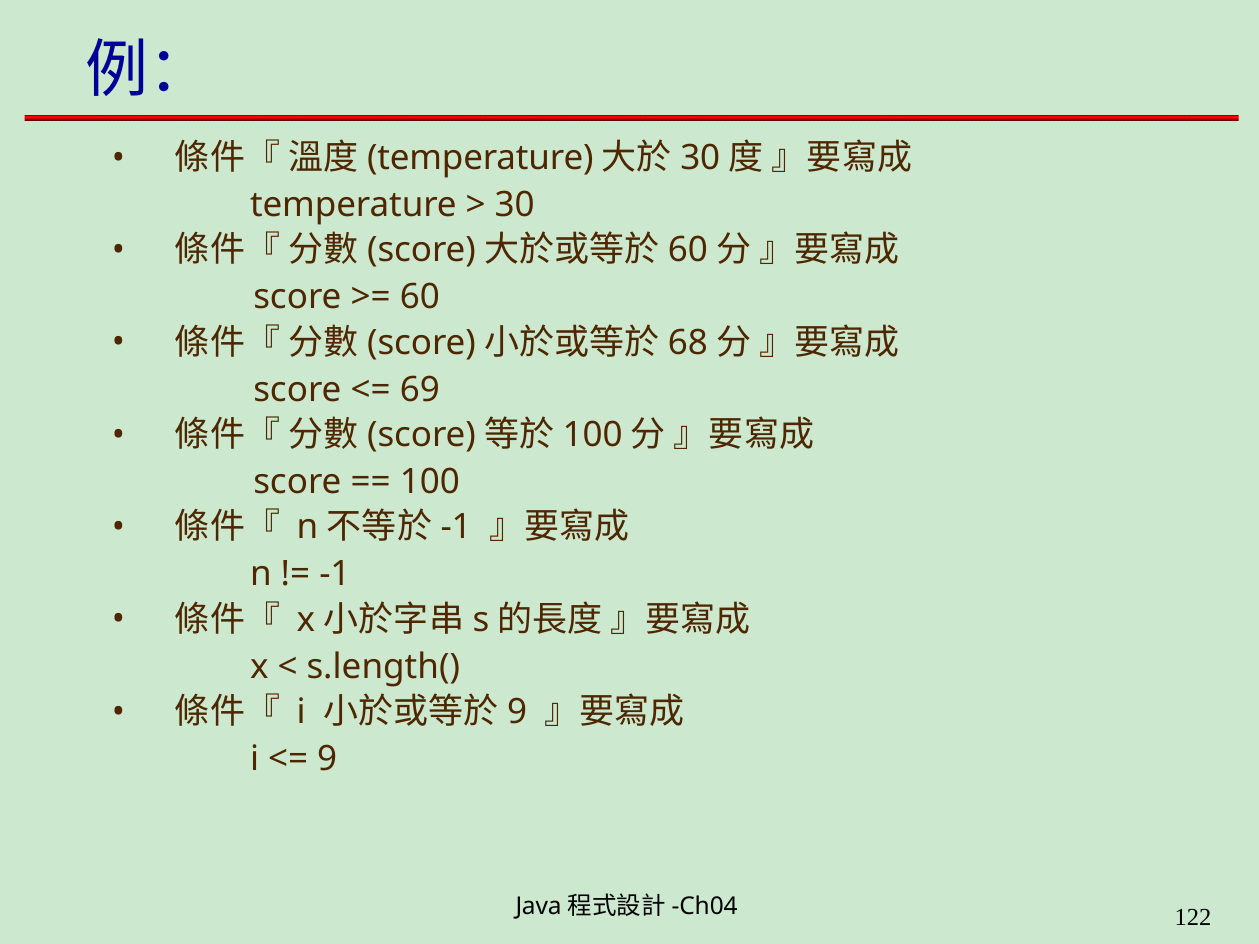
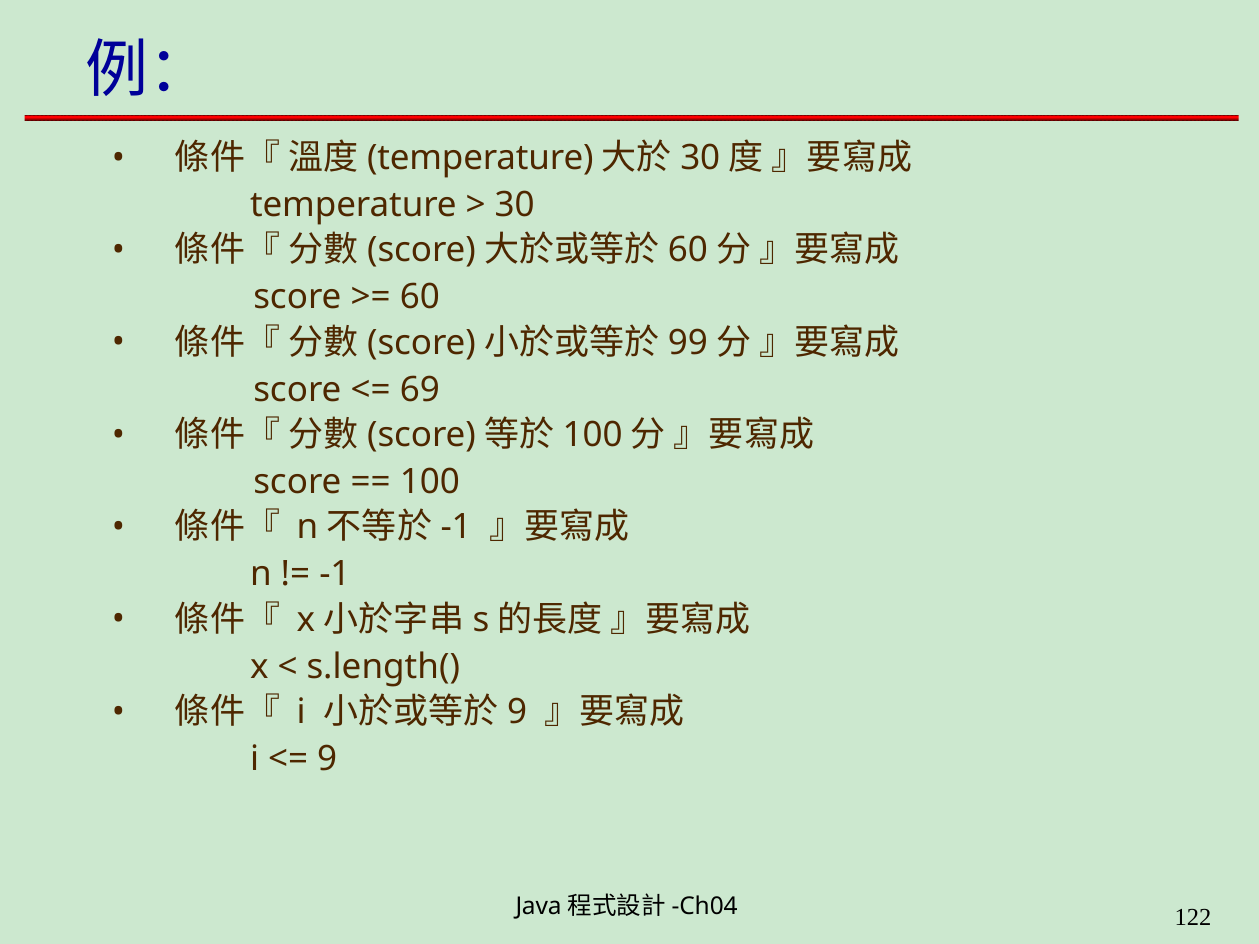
68: 68 -> 99
